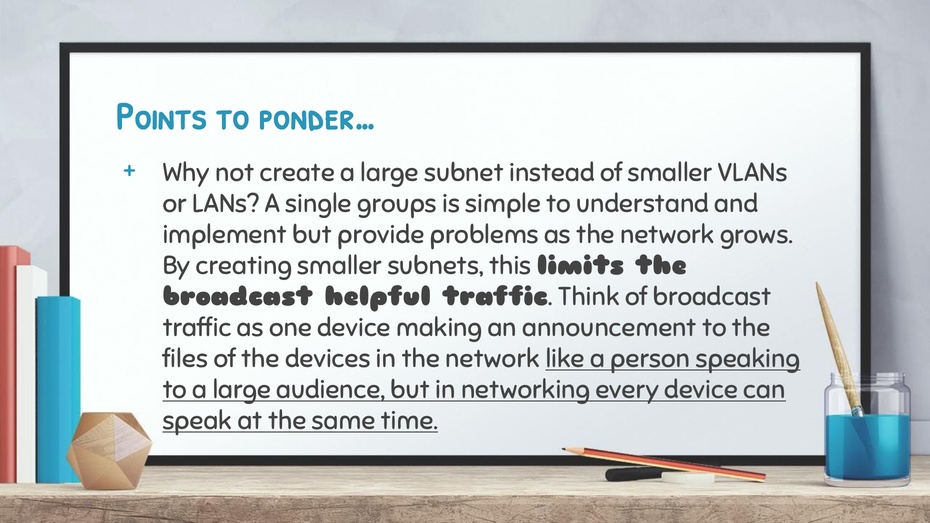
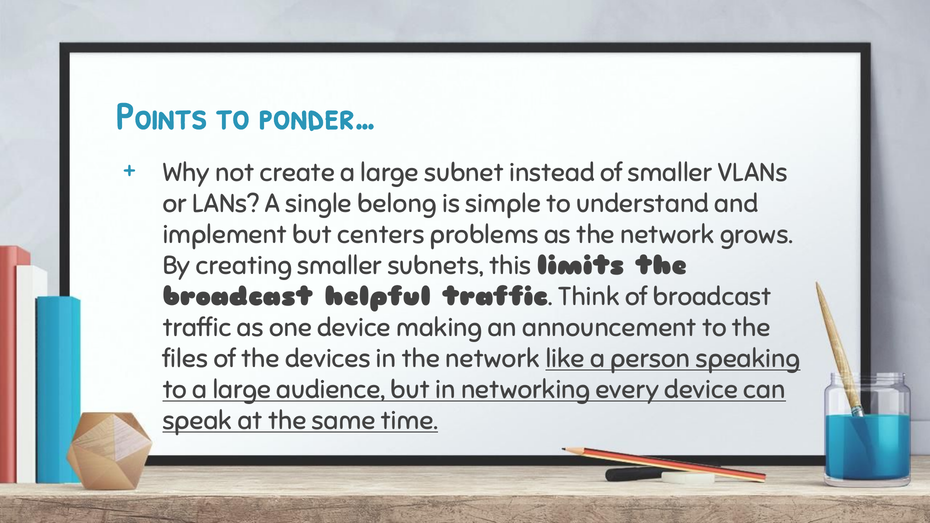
groups: groups -> belong
provide: provide -> centers
